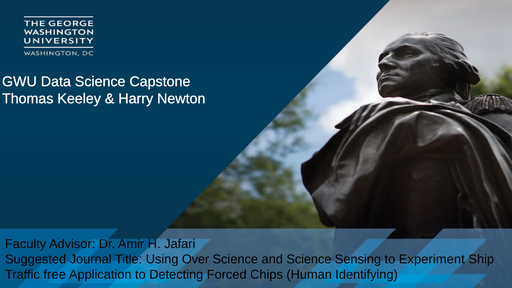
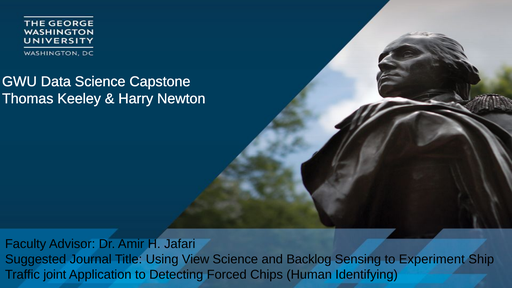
Over: Over -> View
and Science: Science -> Backlog
free: free -> joint
